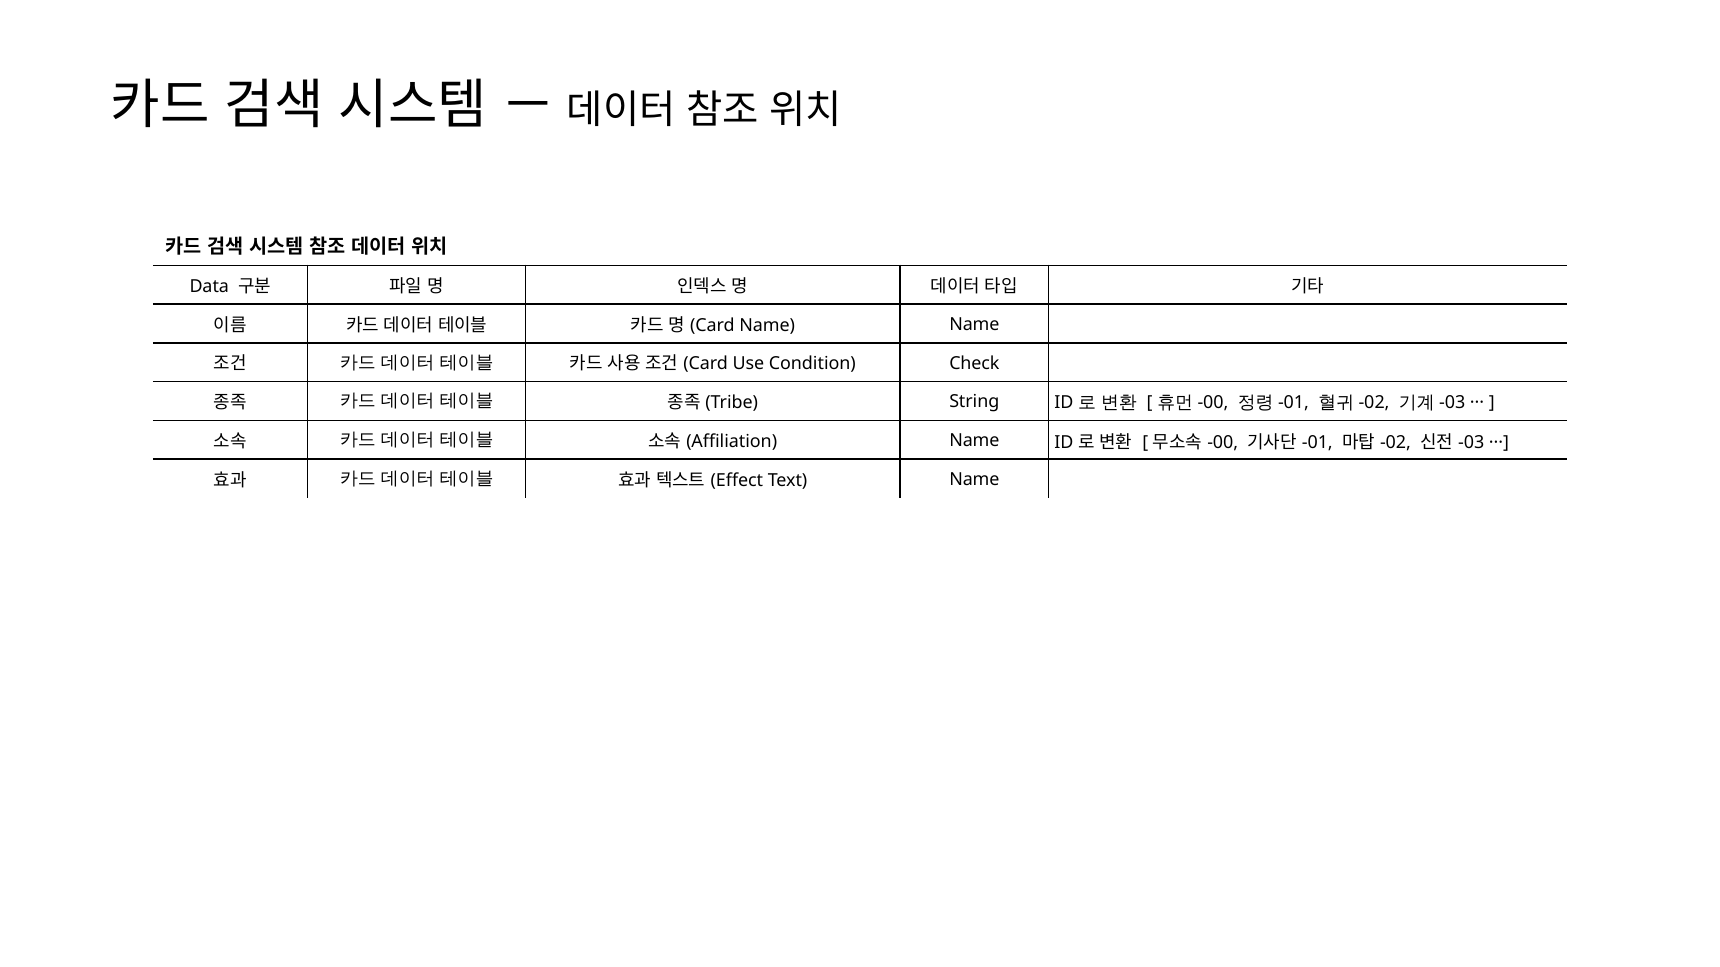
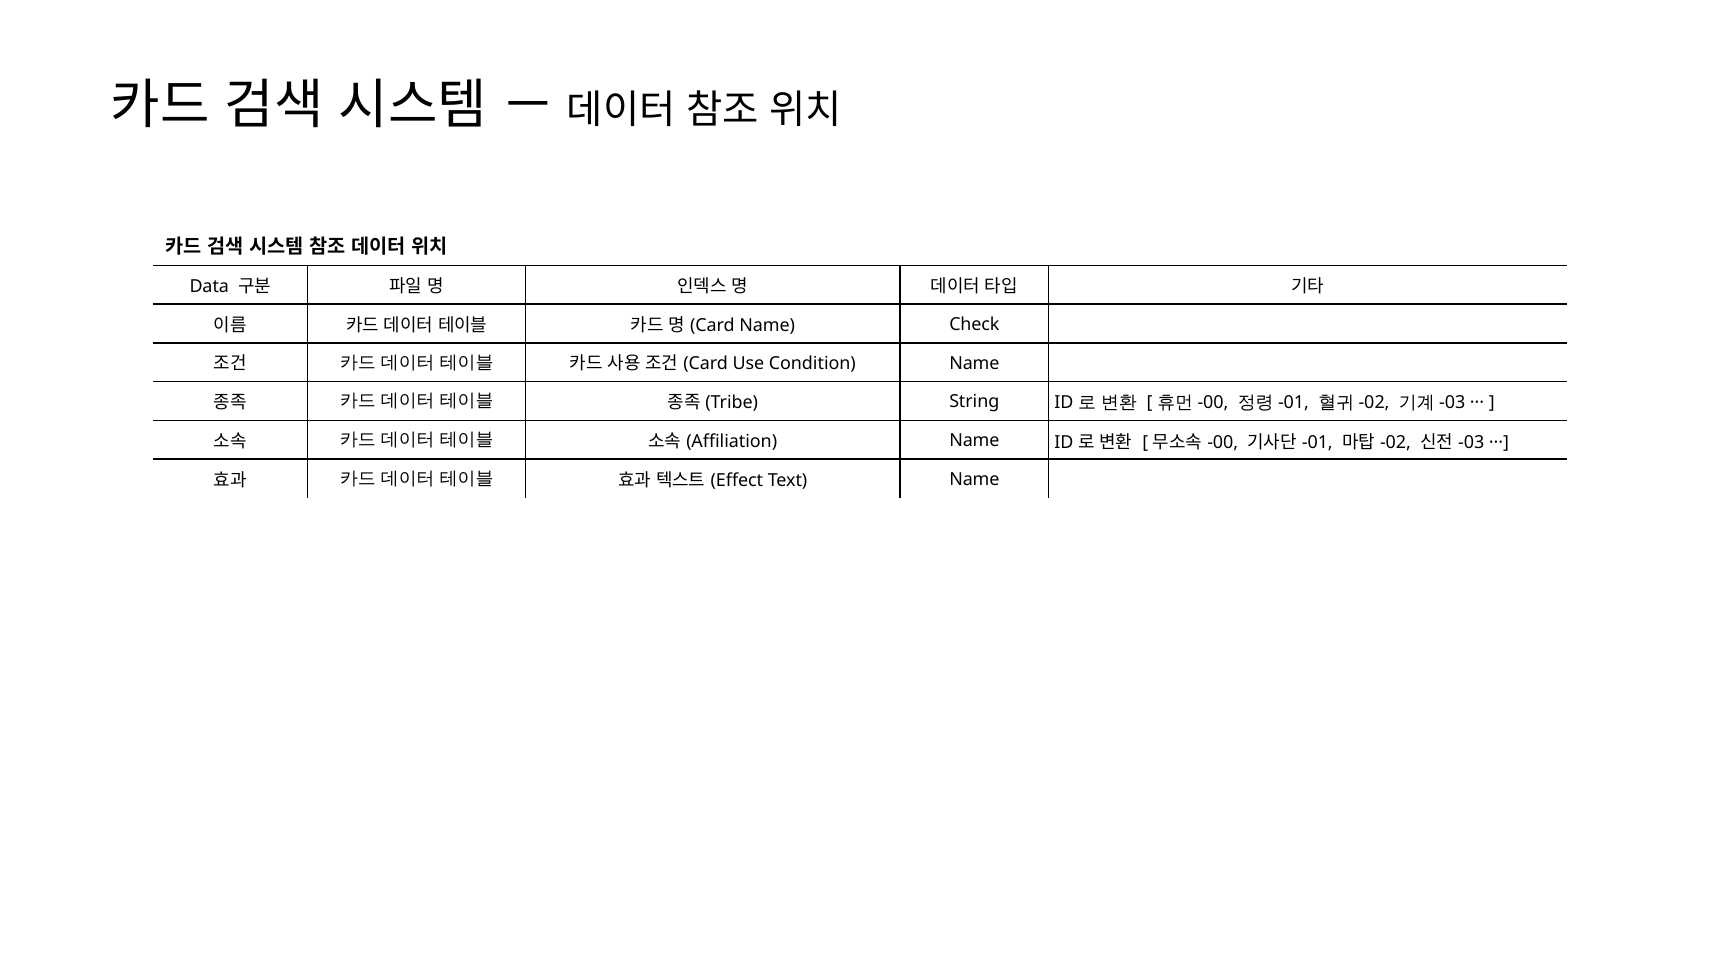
Name Name: Name -> Check
Condition Check: Check -> Name
